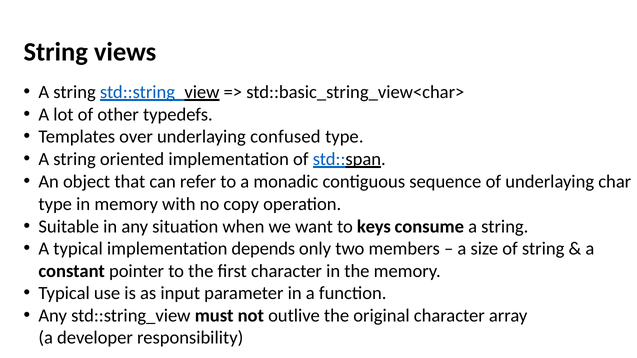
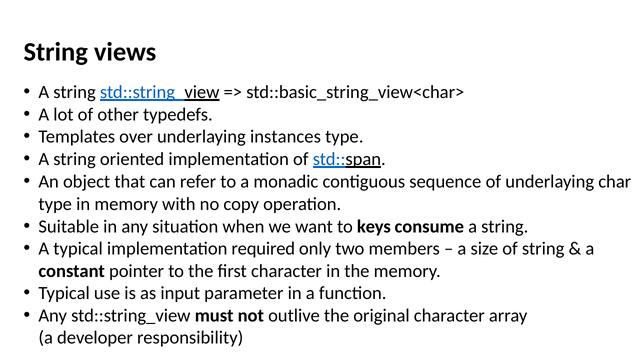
confused: confused -> instances
depends: depends -> required
